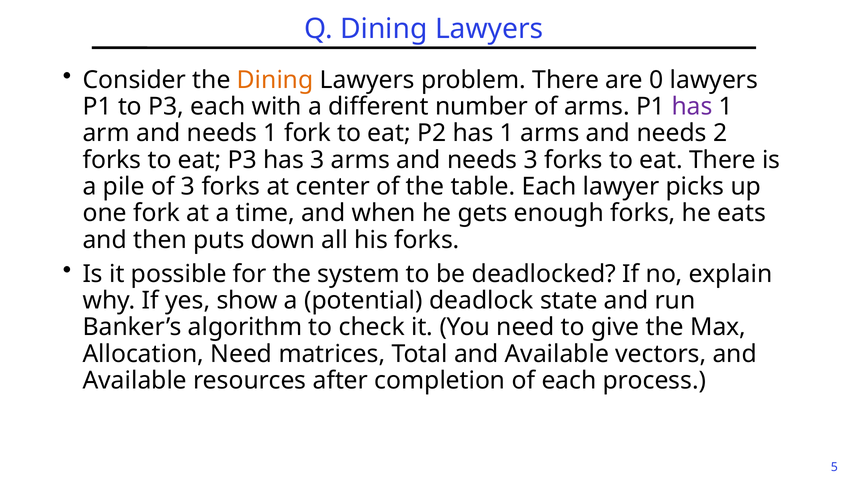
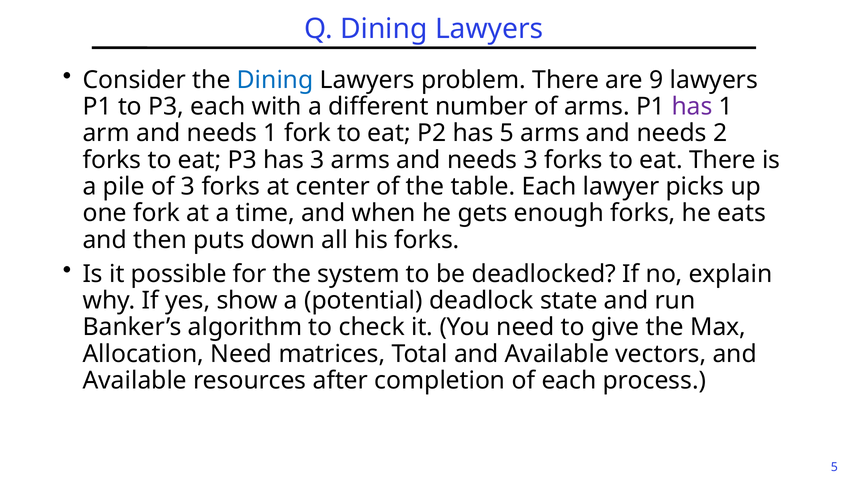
Dining at (275, 80) colour: orange -> blue
0: 0 -> 9
P2 has 1: 1 -> 5
